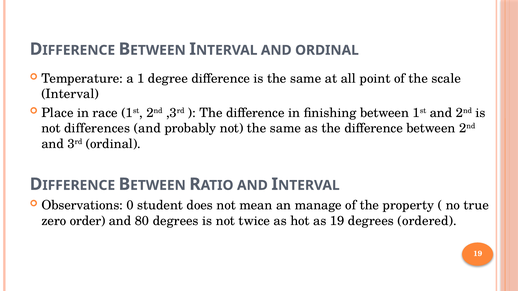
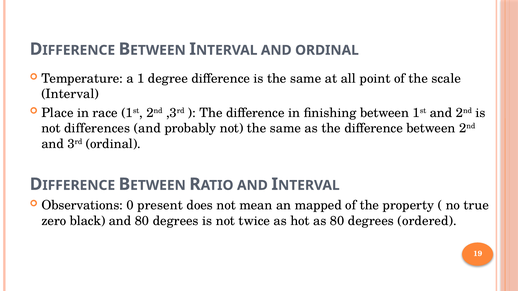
student: student -> present
manage: manage -> mapped
order: order -> black
as 19: 19 -> 80
